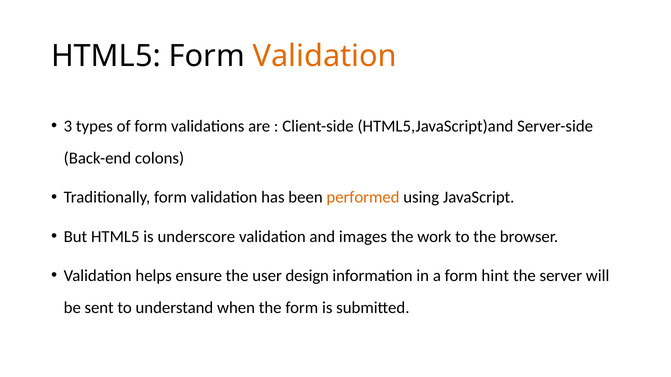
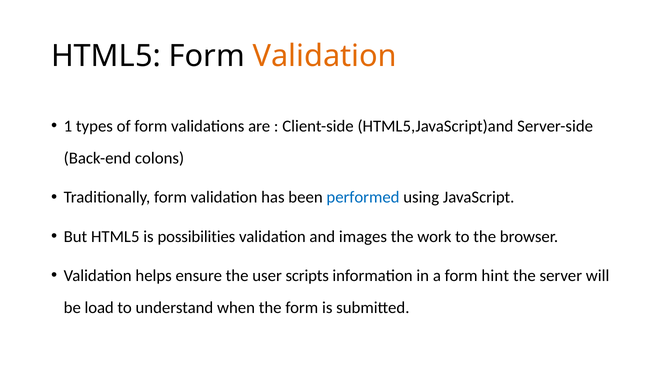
3: 3 -> 1
performed colour: orange -> blue
underscore: underscore -> possibilities
design: design -> scripts
sent: sent -> load
